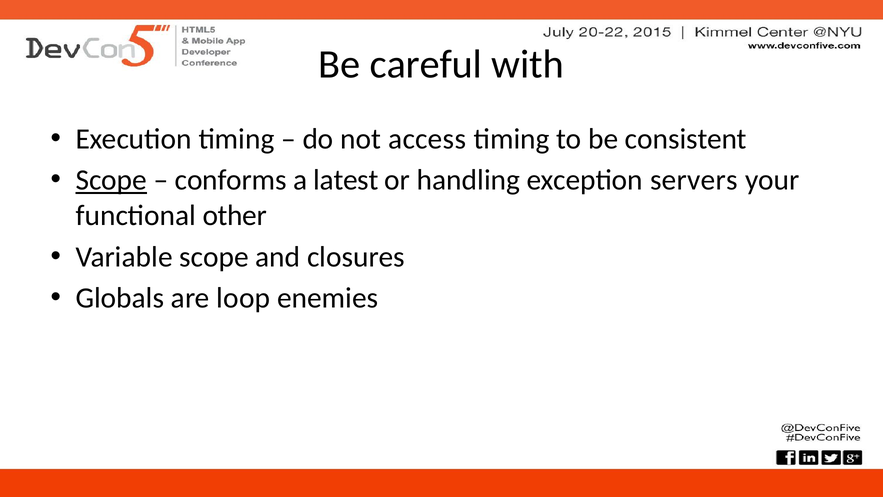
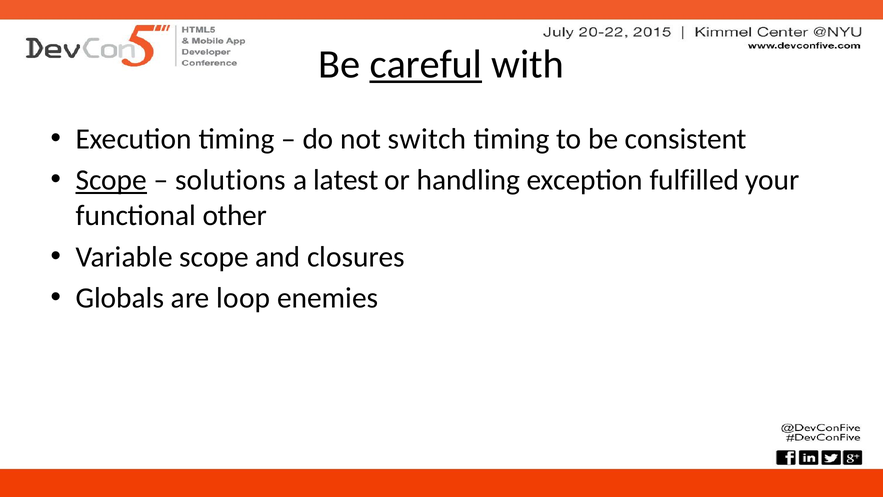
careful underline: none -> present
access: access -> switch
conforms: conforms -> solutions
servers: servers -> fulfilled
